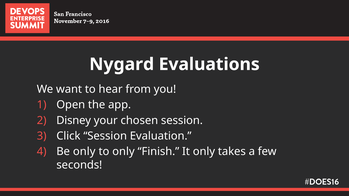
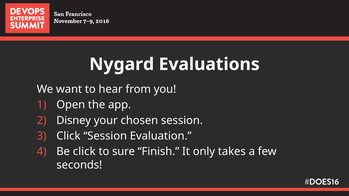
Be only: only -> click
to only: only -> sure
